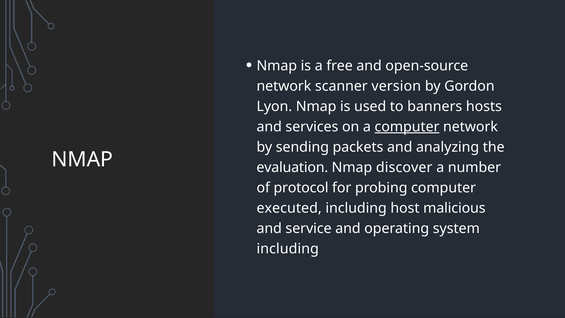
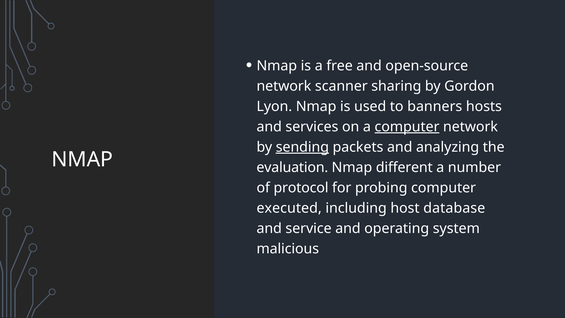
version: version -> sharing
sending underline: none -> present
discover: discover -> different
malicious: malicious -> database
including at (288, 249): including -> malicious
